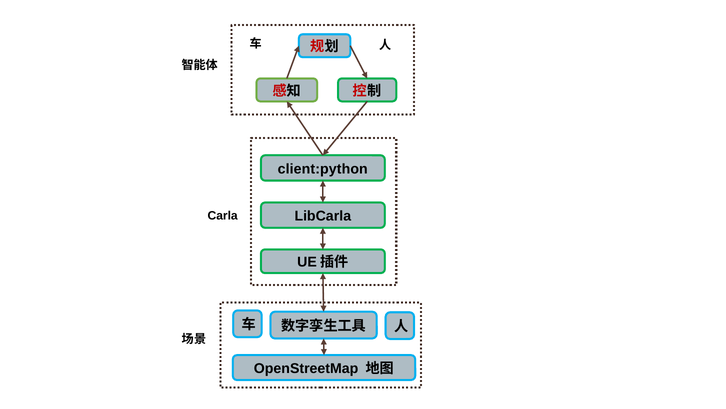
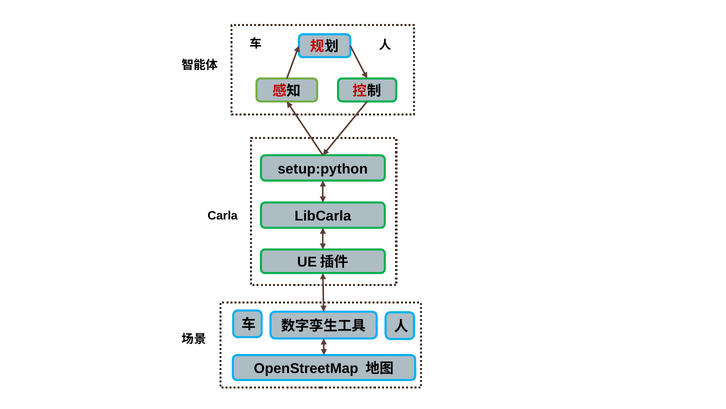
client:python: client:python -> setup:python
